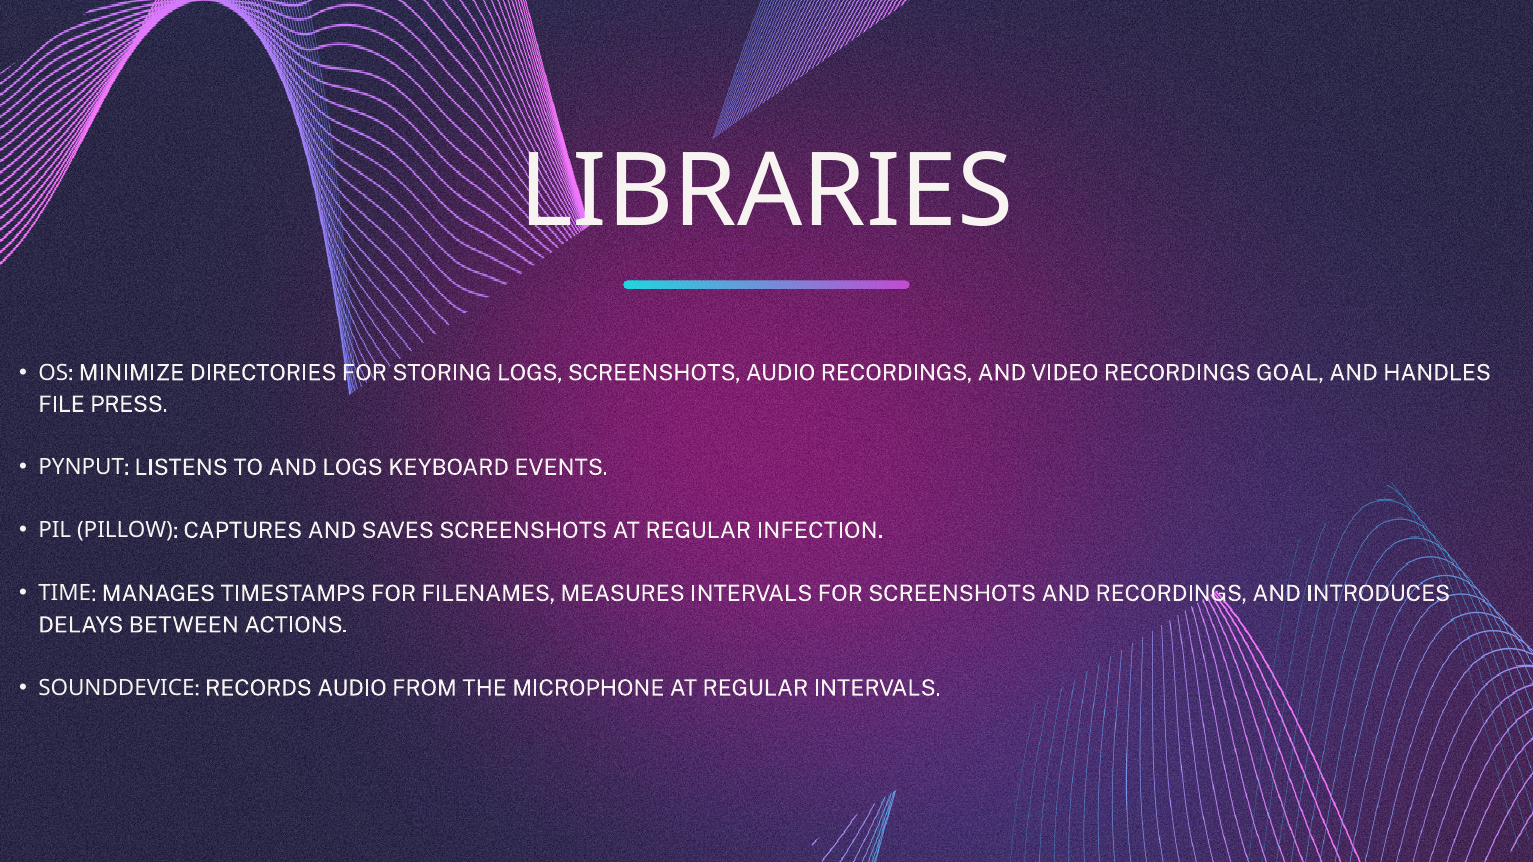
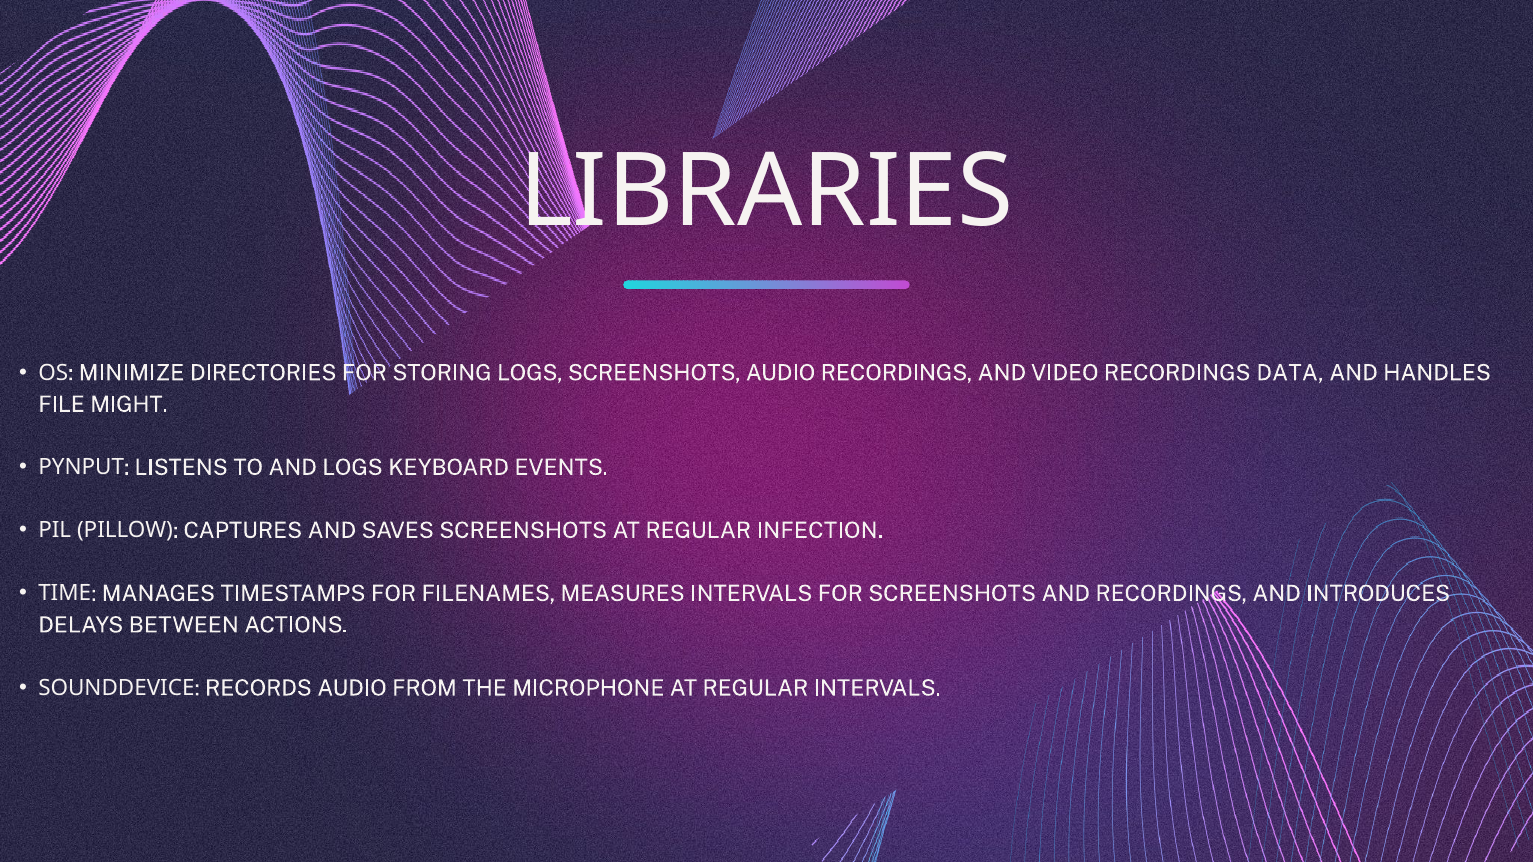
GOAL: GOAL -> DATA
PRESS: PRESS -> MIGHT
